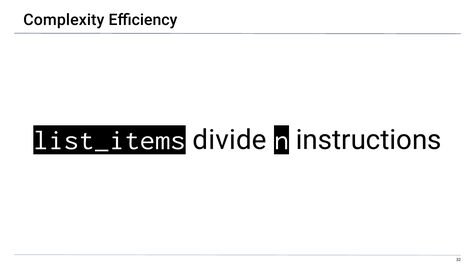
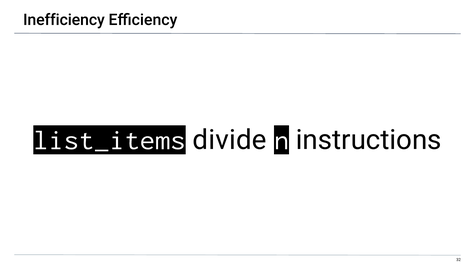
Complexity: Complexity -> Inefficiency
